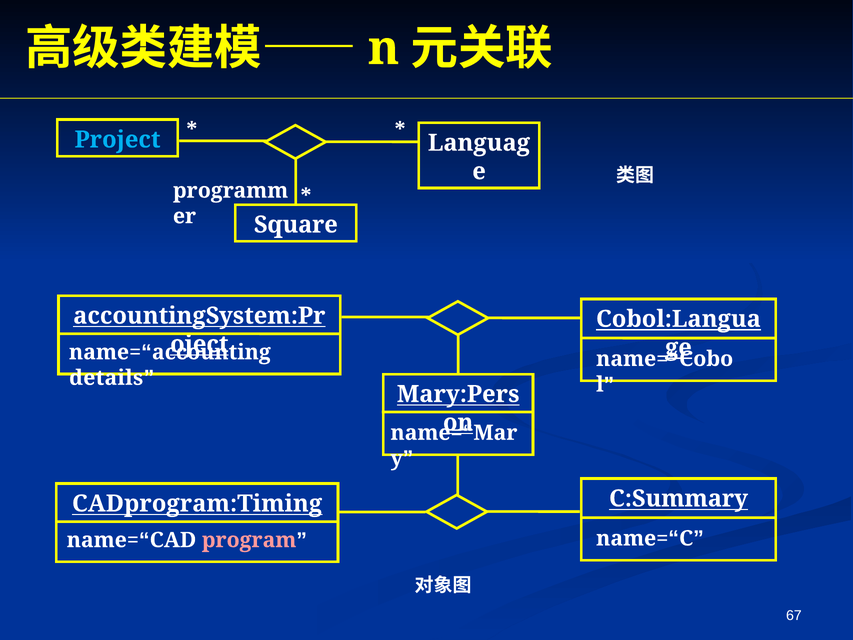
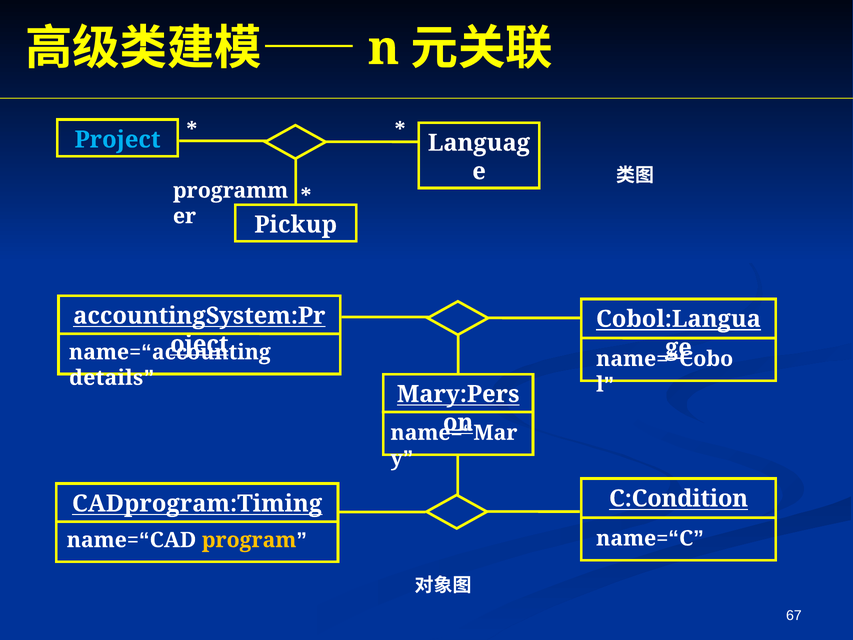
Square: Square -> Pickup
C:Summary: C:Summary -> C:Condition
program colour: pink -> yellow
